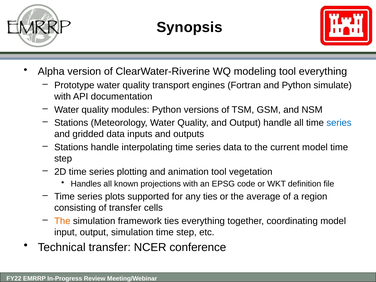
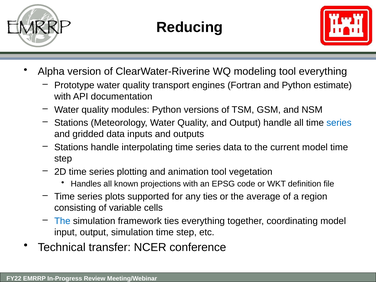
Synopsis: Synopsis -> Reducing
simulate: simulate -> estimate
of transfer: transfer -> variable
The at (62, 221) colour: orange -> blue
